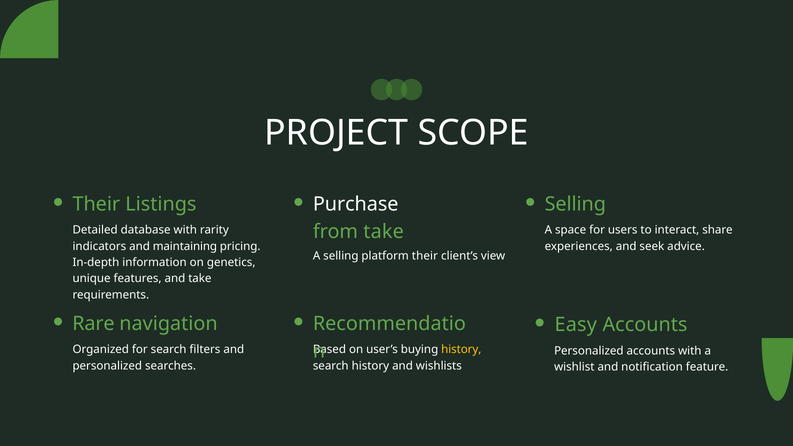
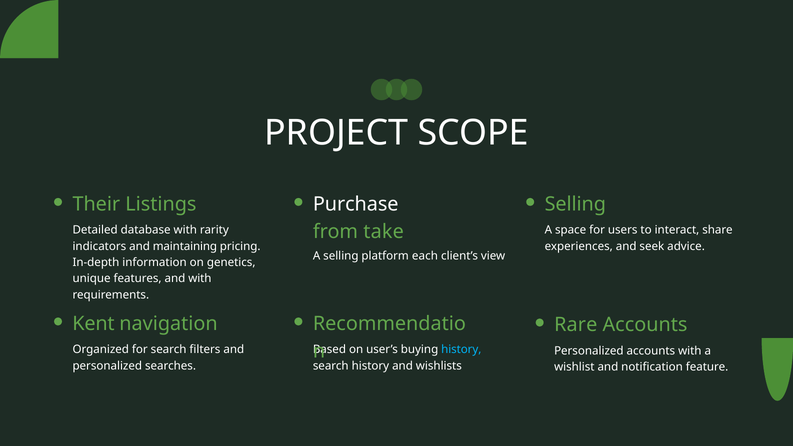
platform their: their -> each
and take: take -> with
Rare: Rare -> Kent
Easy: Easy -> Rare
history at (461, 350) colour: yellow -> light blue
